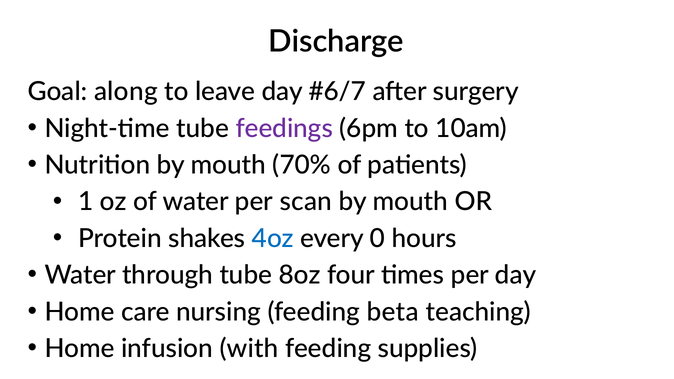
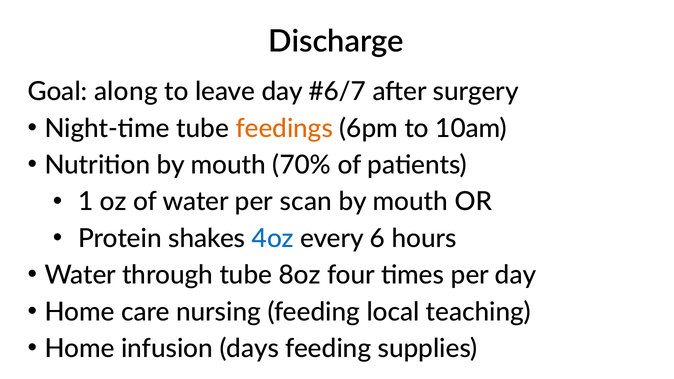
feedings colour: purple -> orange
0: 0 -> 6
beta: beta -> local
with: with -> days
